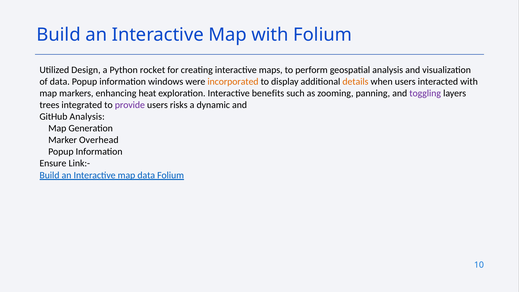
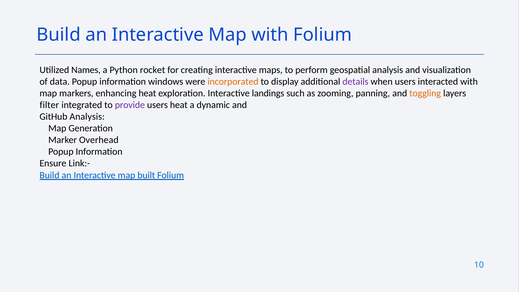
Design: Design -> Names
details colour: orange -> purple
benefits: benefits -> landings
toggling colour: purple -> orange
trees: trees -> filter
users risks: risks -> heat
map data: data -> built
